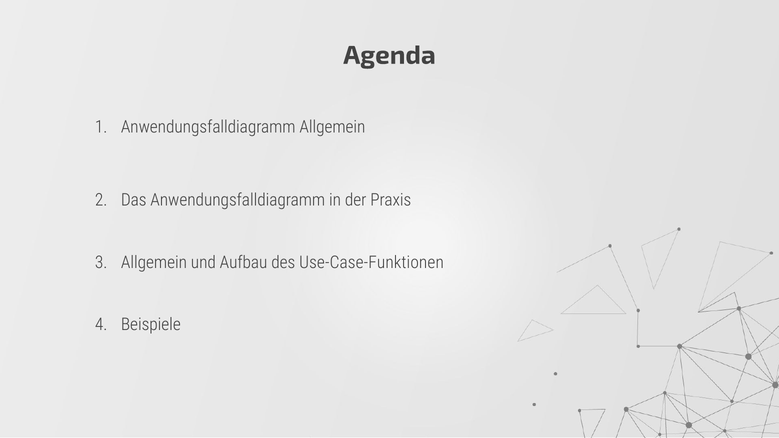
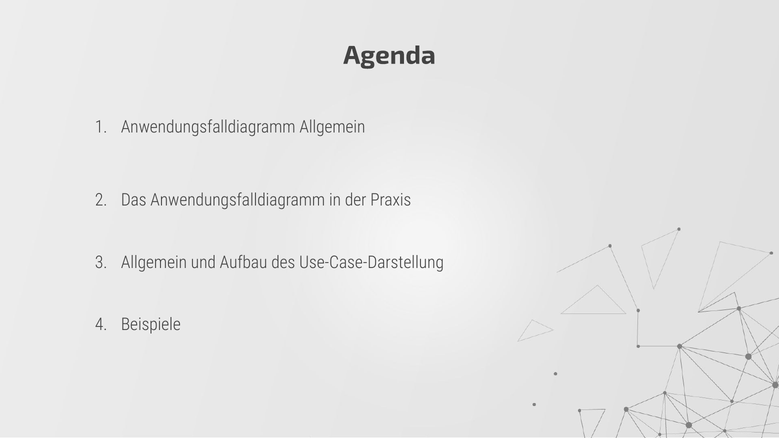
Use-Case-Funktionen: Use-Case-Funktionen -> Use-Case-Darstellung
